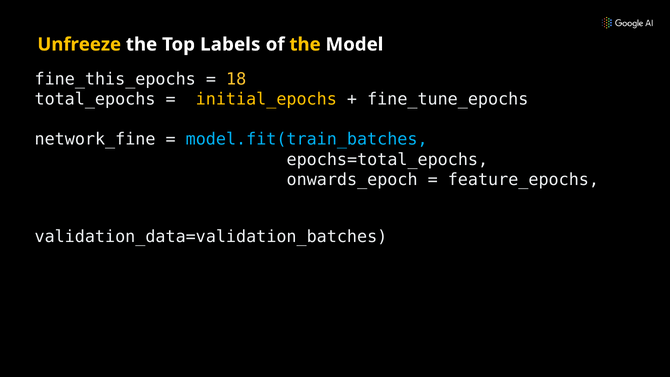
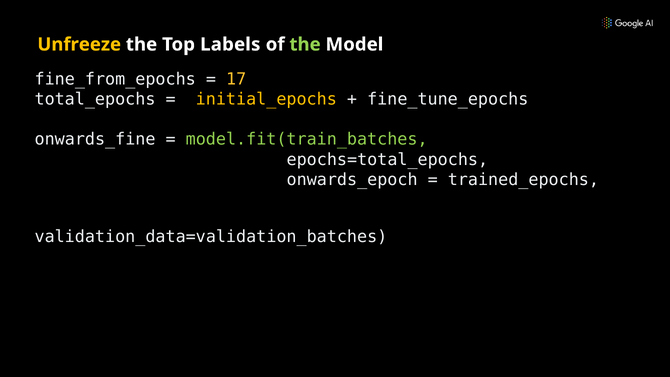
the at (305, 44) colour: yellow -> light green
fine_this_epochs: fine_this_epochs -> fine_from_epochs
18: 18 -> 17
network_fine: network_fine -> onwards_fine
model.fit(train_batches colour: light blue -> light green
feature_epochs: feature_epochs -> trained_epochs
